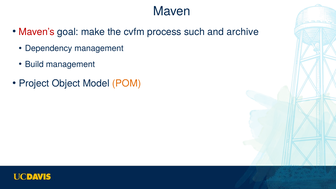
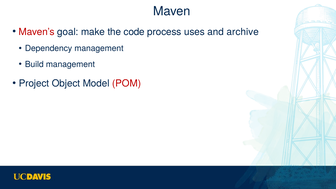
cvfm: cvfm -> code
such: such -> uses
POM colour: orange -> red
